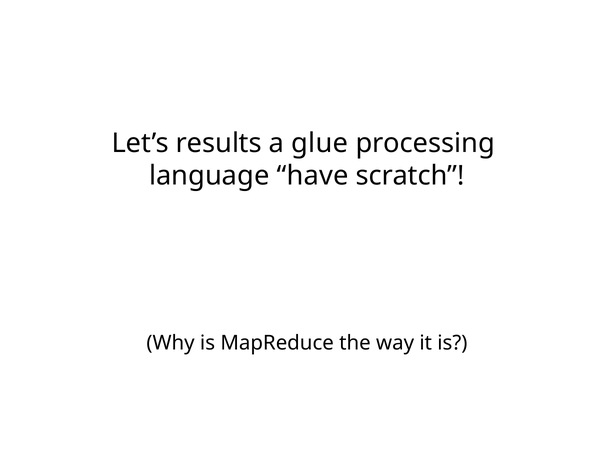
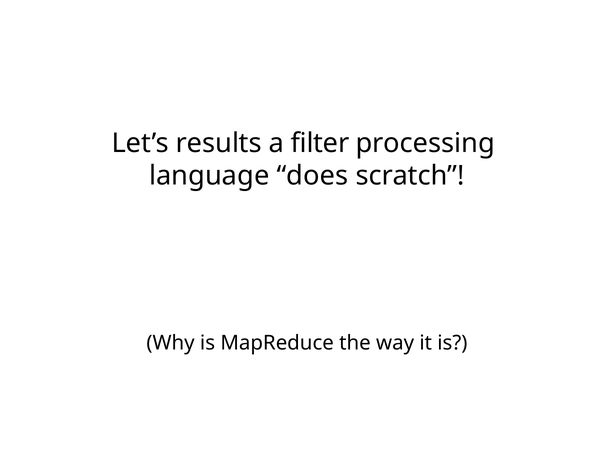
glue: glue -> filter
have: have -> does
